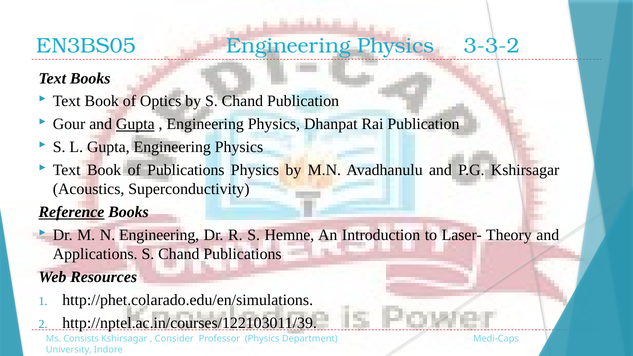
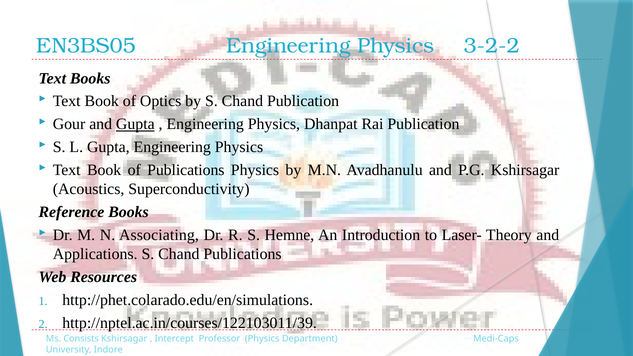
3-3-2: 3-3-2 -> 3-2-2
Reference underline: present -> none
N Engineering: Engineering -> Associating
Consider: Consider -> Intercept
